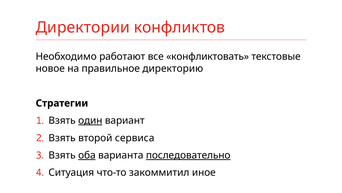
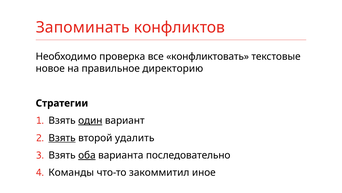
Директории: Директории -> Запоминать
работают: работают -> проверка
Взять at (62, 138) underline: none -> present
сервиса: сервиса -> удалить
последовательно underline: present -> none
Ситуация: Ситуация -> Команды
